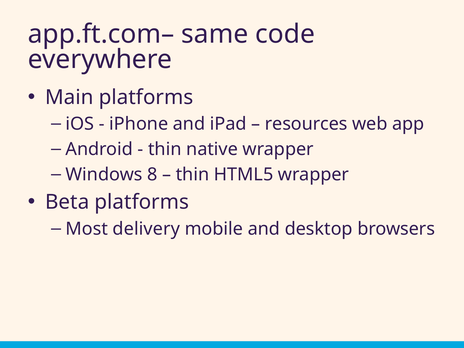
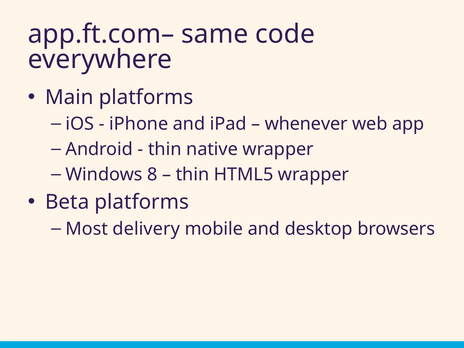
resources: resources -> whenever
